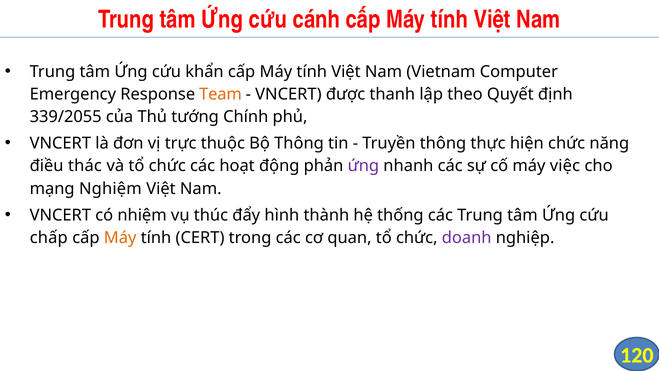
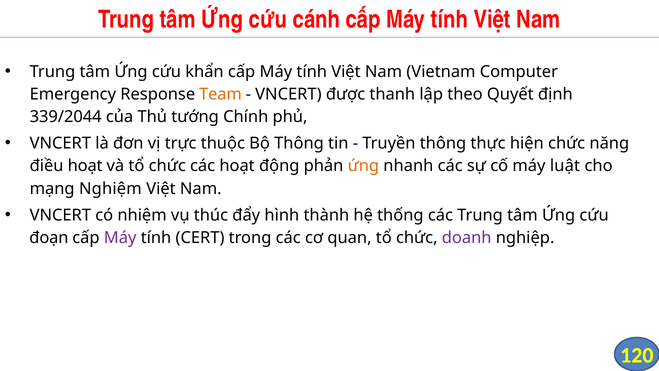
339/2055: 339/2055 -> 339/2044
điều thác: thác -> hoạt
ứng at (363, 166) colour: purple -> orange
việc: việc -> luật
chấp: chấp -> đoạn
Máy at (120, 238) colour: orange -> purple
